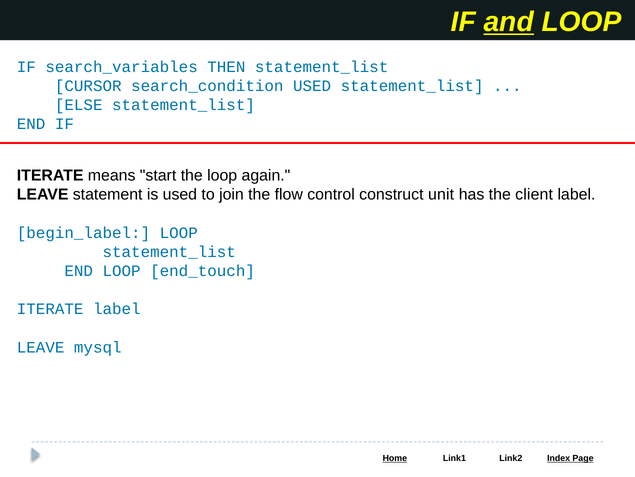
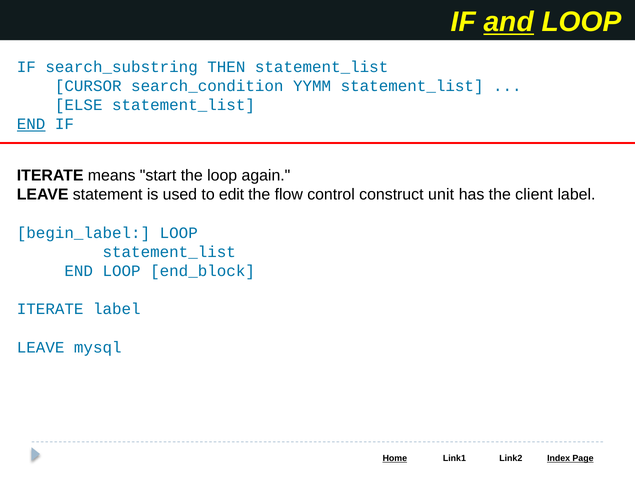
search_variables: search_variables -> search_substring
search_condition USED: USED -> YYMM
END at (31, 124) underline: none -> present
join: join -> edit
end_touch: end_touch -> end_block
